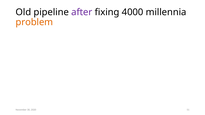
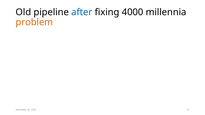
after colour: purple -> blue
